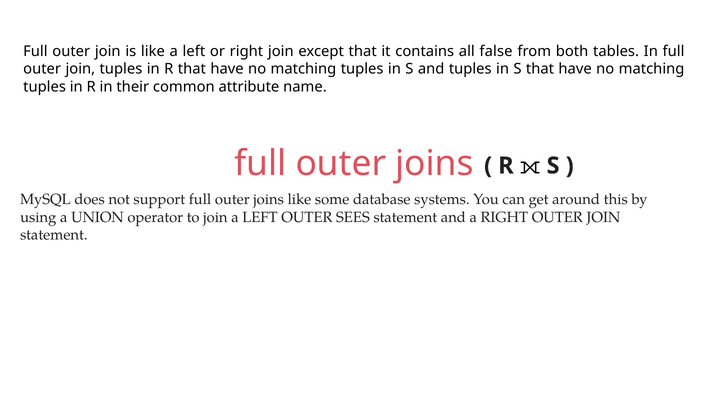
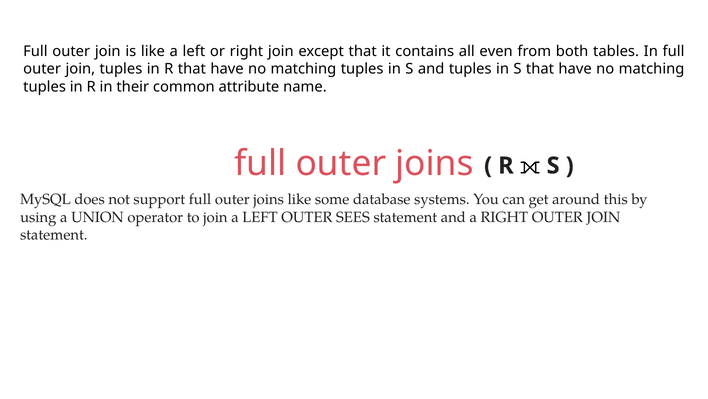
false: false -> even
